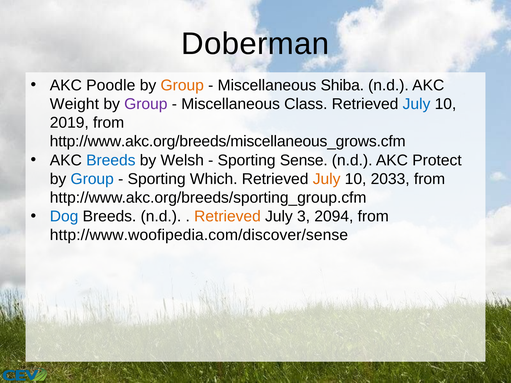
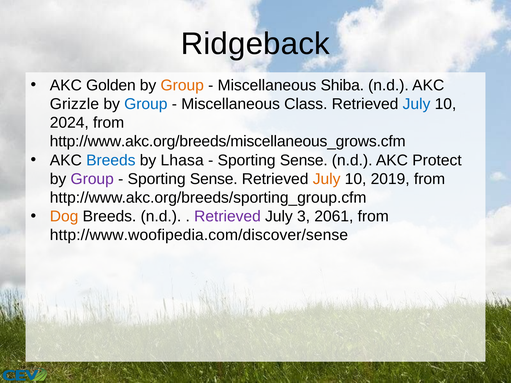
Doberman: Doberman -> Ridgeback
Poodle: Poodle -> Golden
Weight: Weight -> Grizzle
Group at (146, 104) colour: purple -> blue
2019: 2019 -> 2024
Welsh: Welsh -> Lhasa
Group at (92, 179) colour: blue -> purple
Which at (214, 179): Which -> Sense
2033: 2033 -> 2019
Dog colour: blue -> orange
Retrieved at (227, 217) colour: orange -> purple
2094: 2094 -> 2061
